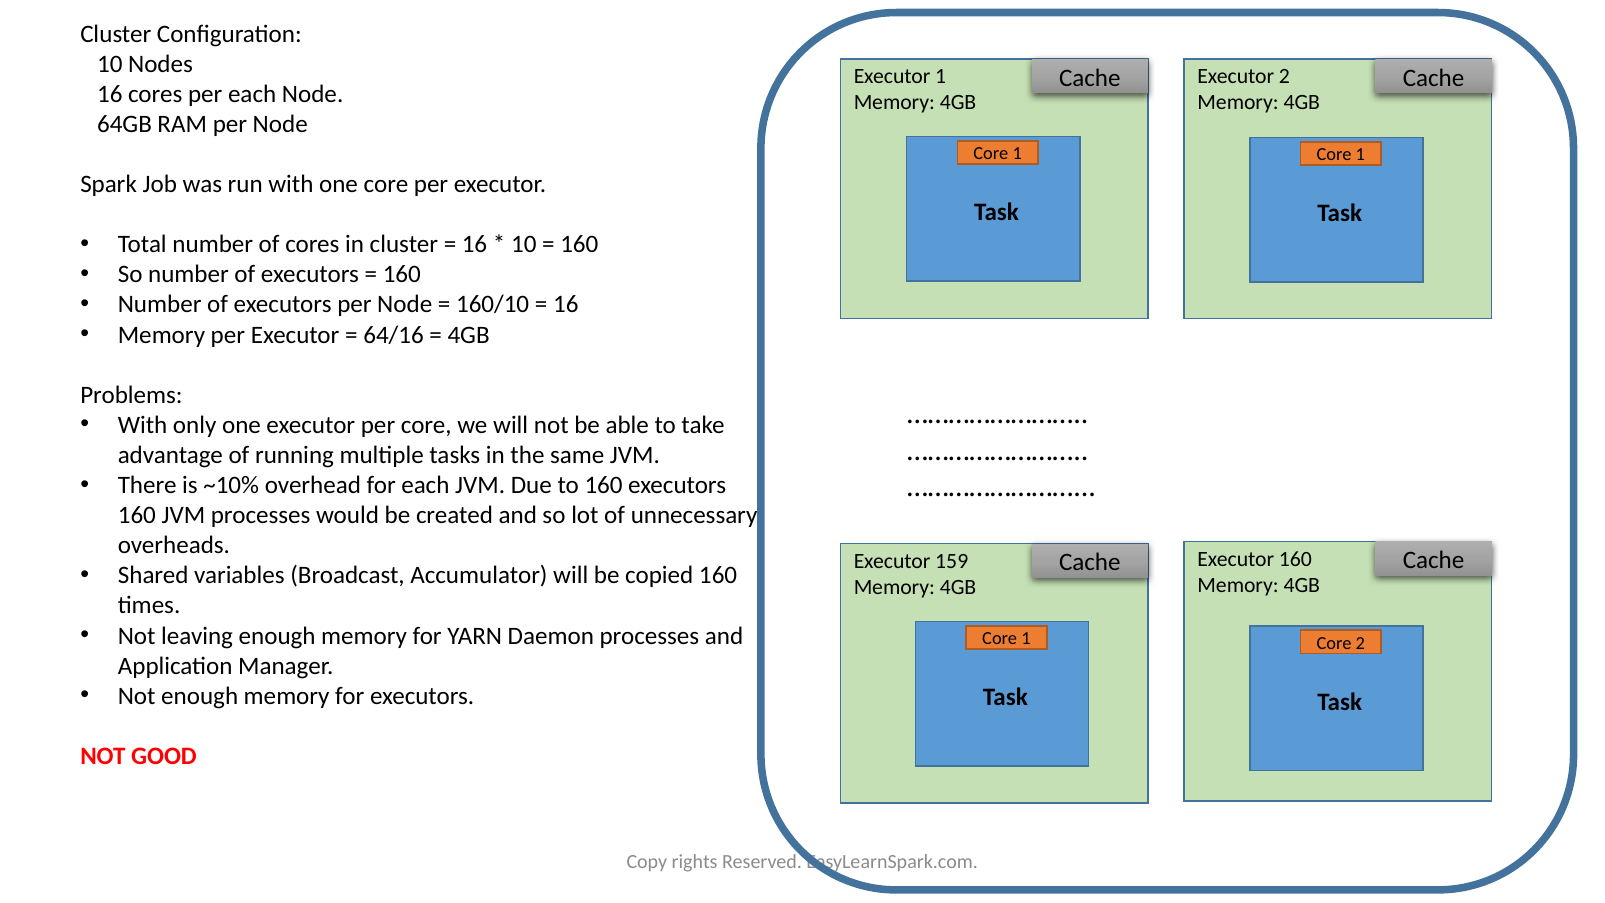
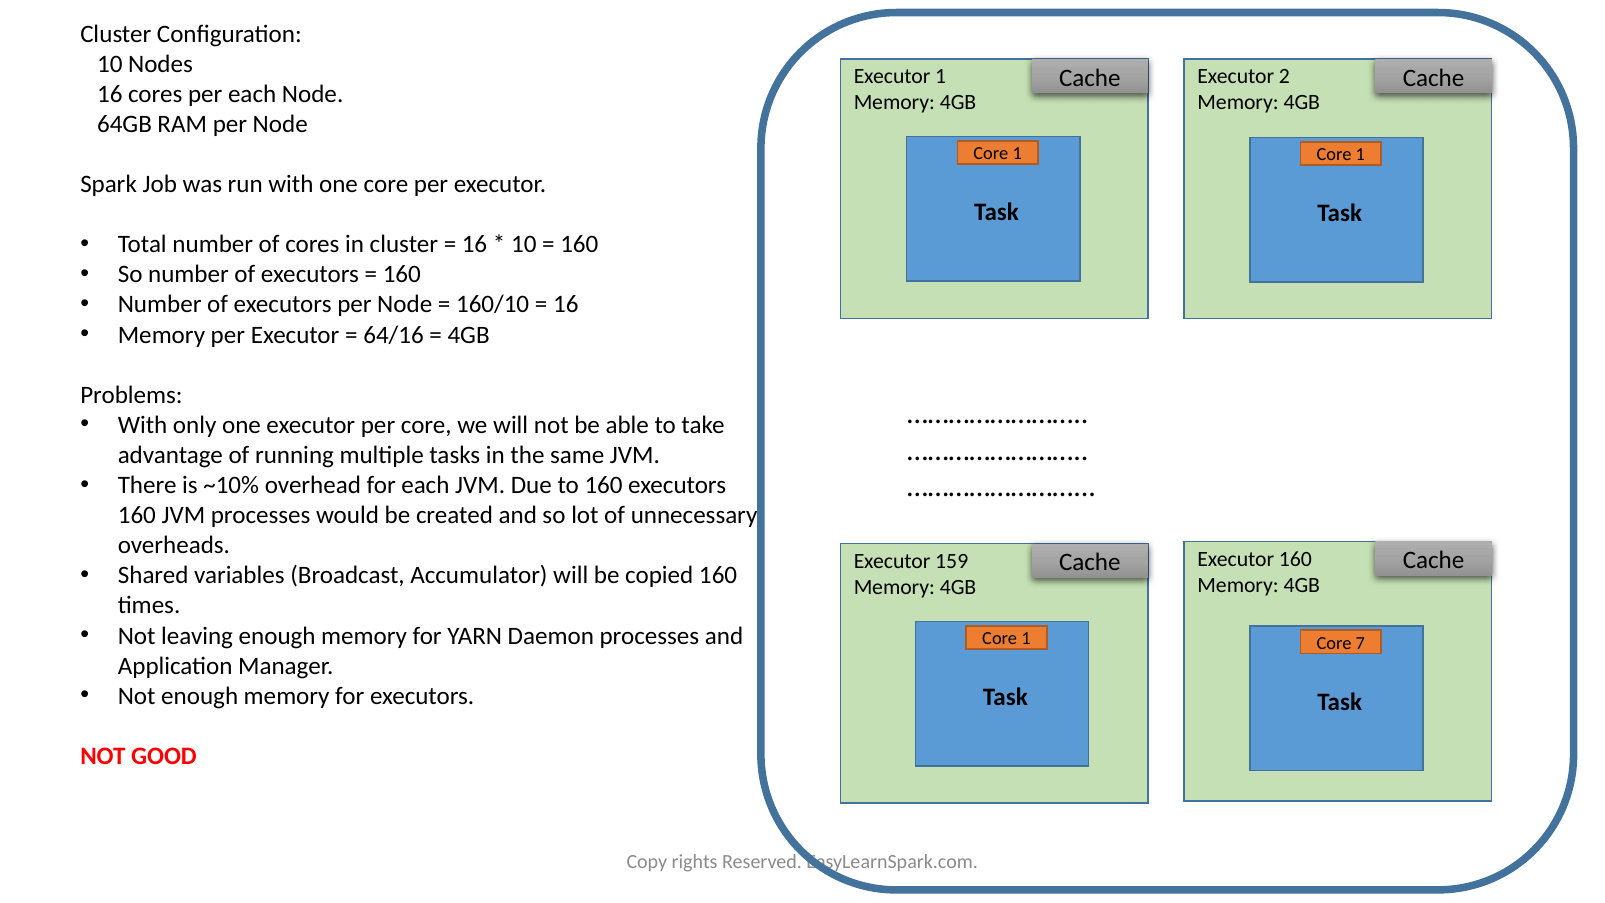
Core 2: 2 -> 7
